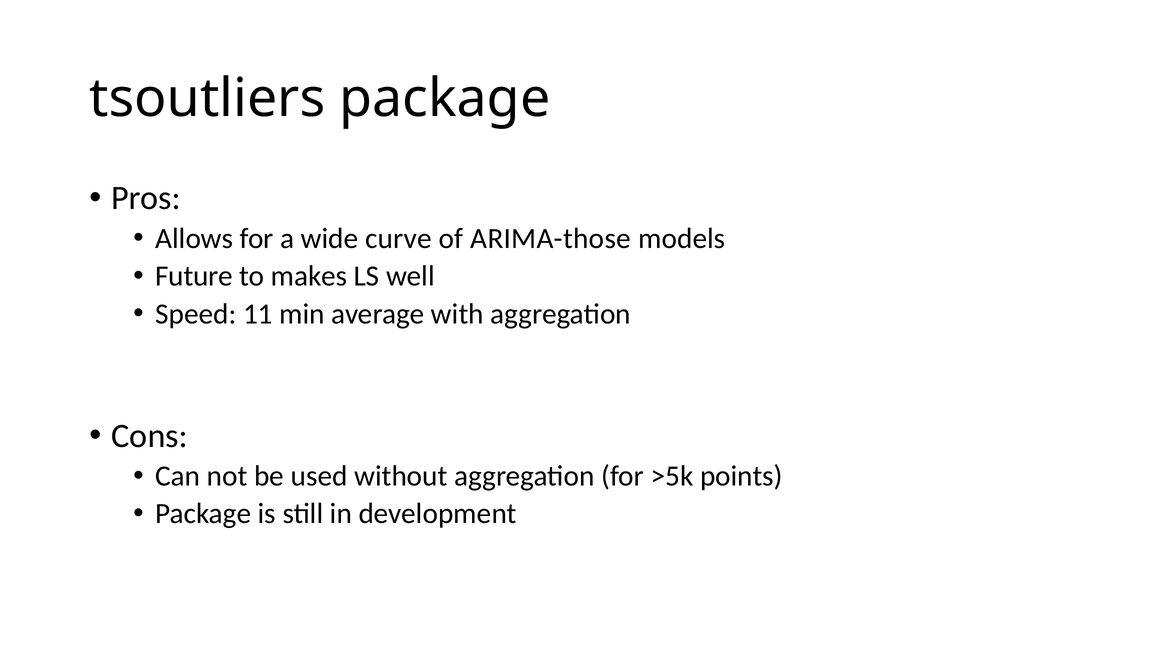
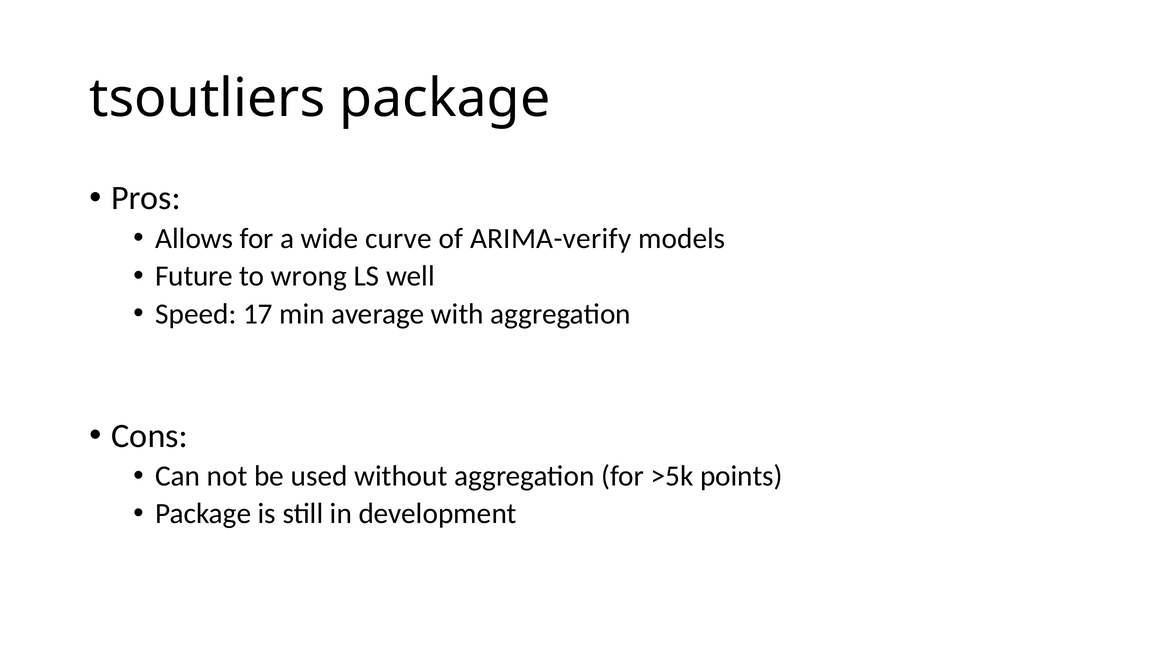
ARIMA-those: ARIMA-those -> ARIMA-verify
makes: makes -> wrong
11: 11 -> 17
